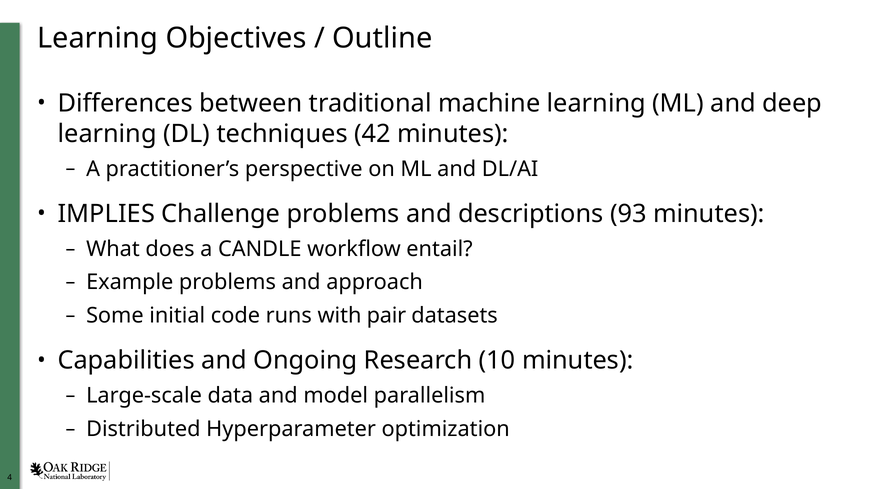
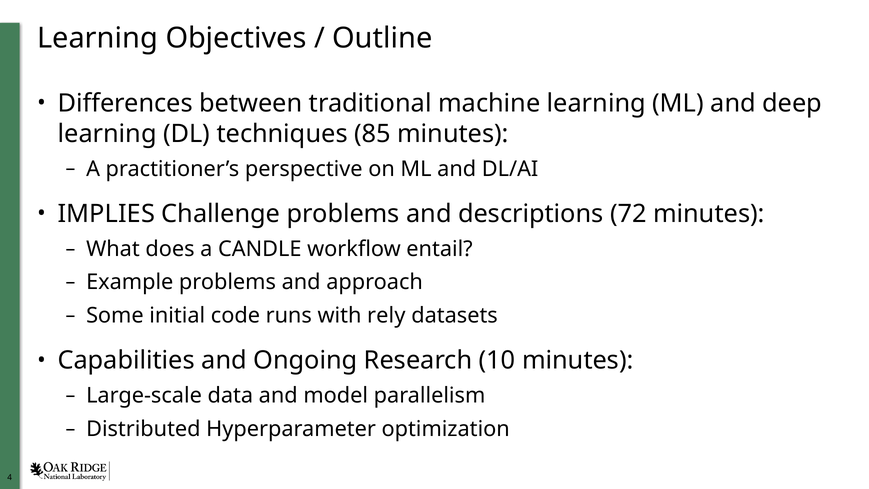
42: 42 -> 85
93: 93 -> 72
pair: pair -> rely
